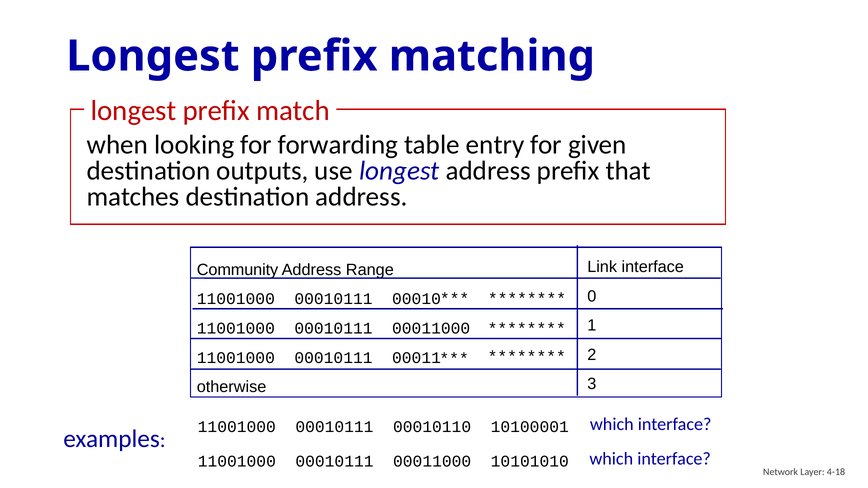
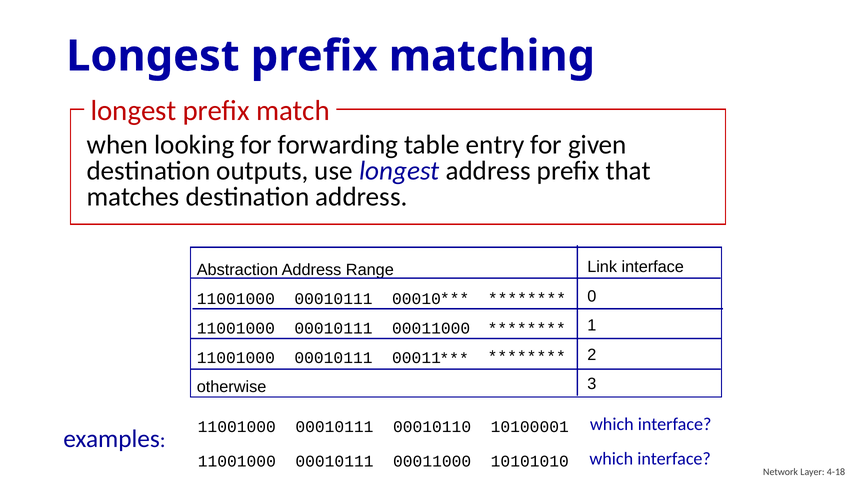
Community: Community -> Abstraction
